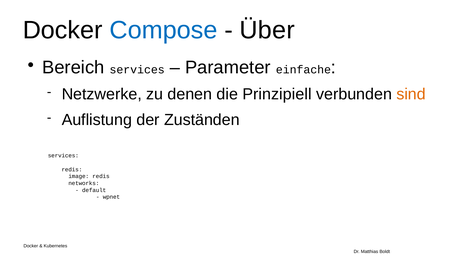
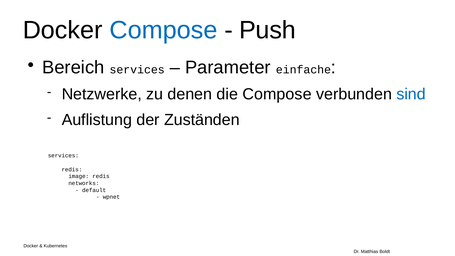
Über: Über -> Push
die Prinzipiell: Prinzipiell -> Compose
sind colour: orange -> blue
